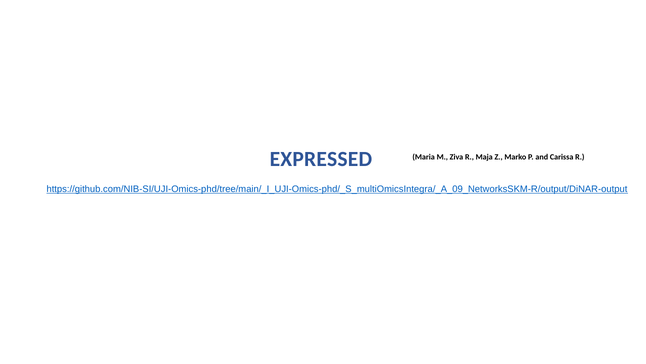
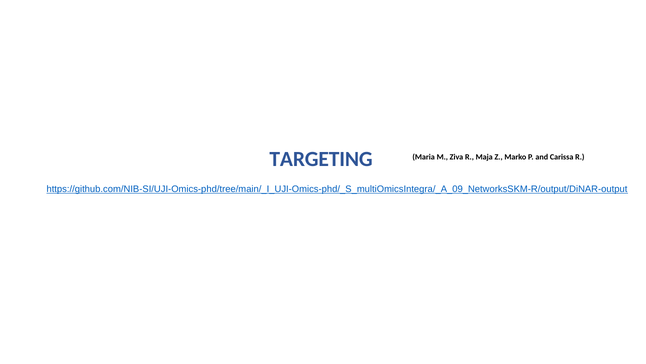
EXPRESSED: EXPRESSED -> TARGETING
